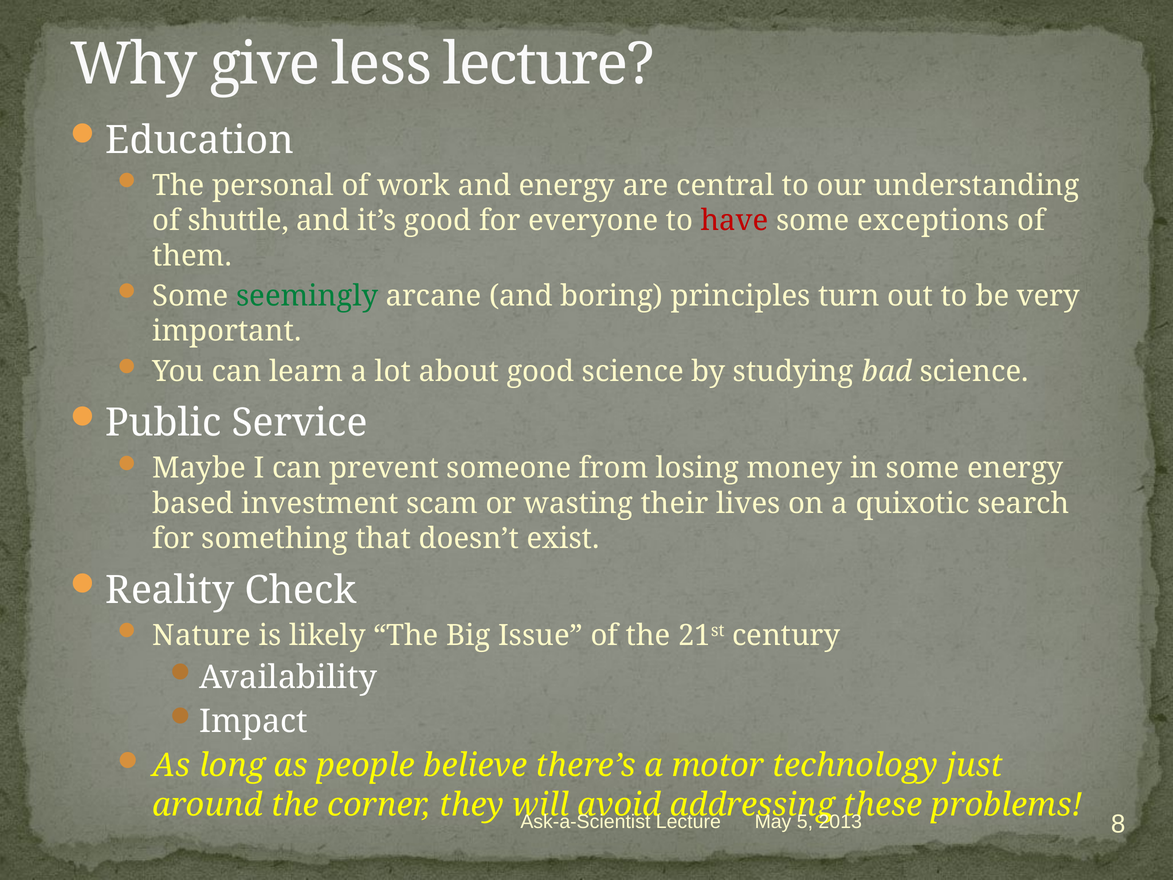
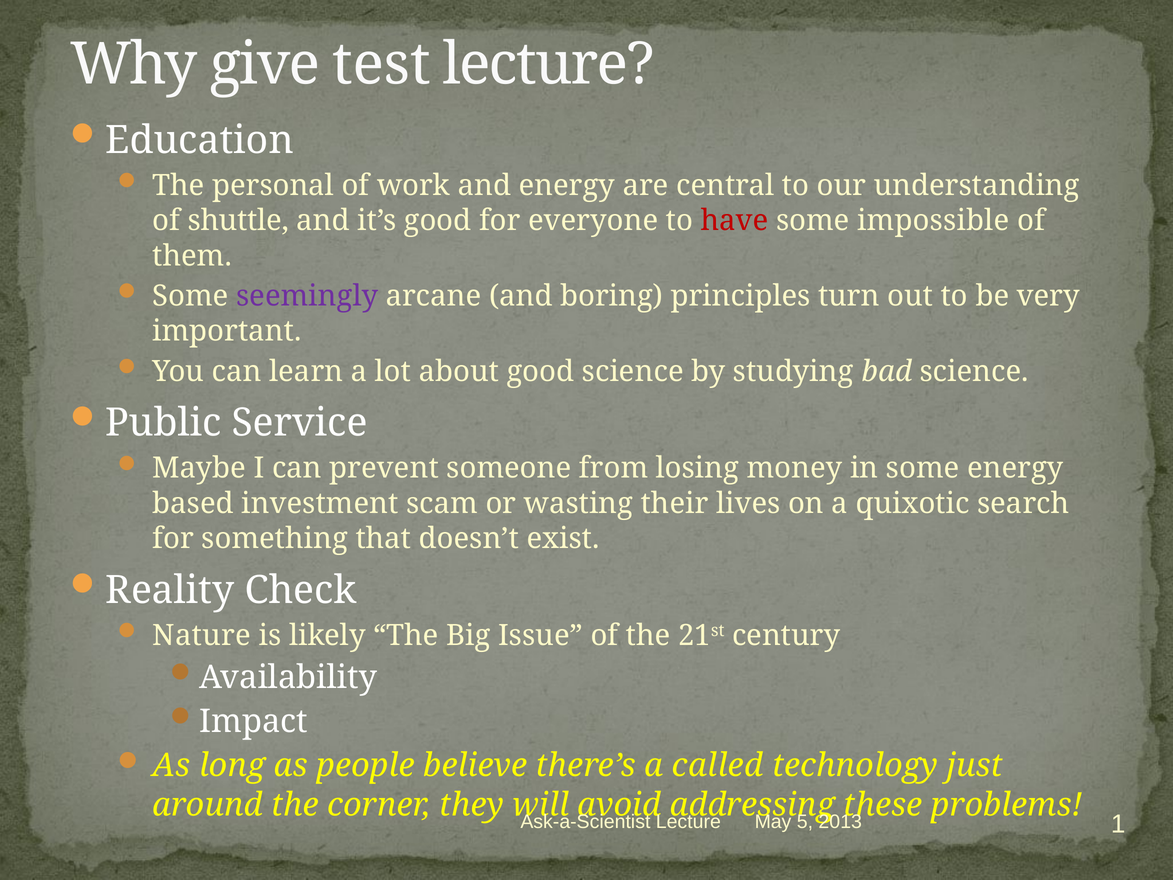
less: less -> test
exceptions: exceptions -> impossible
seemingly colour: green -> purple
motor: motor -> called
8: 8 -> 1
